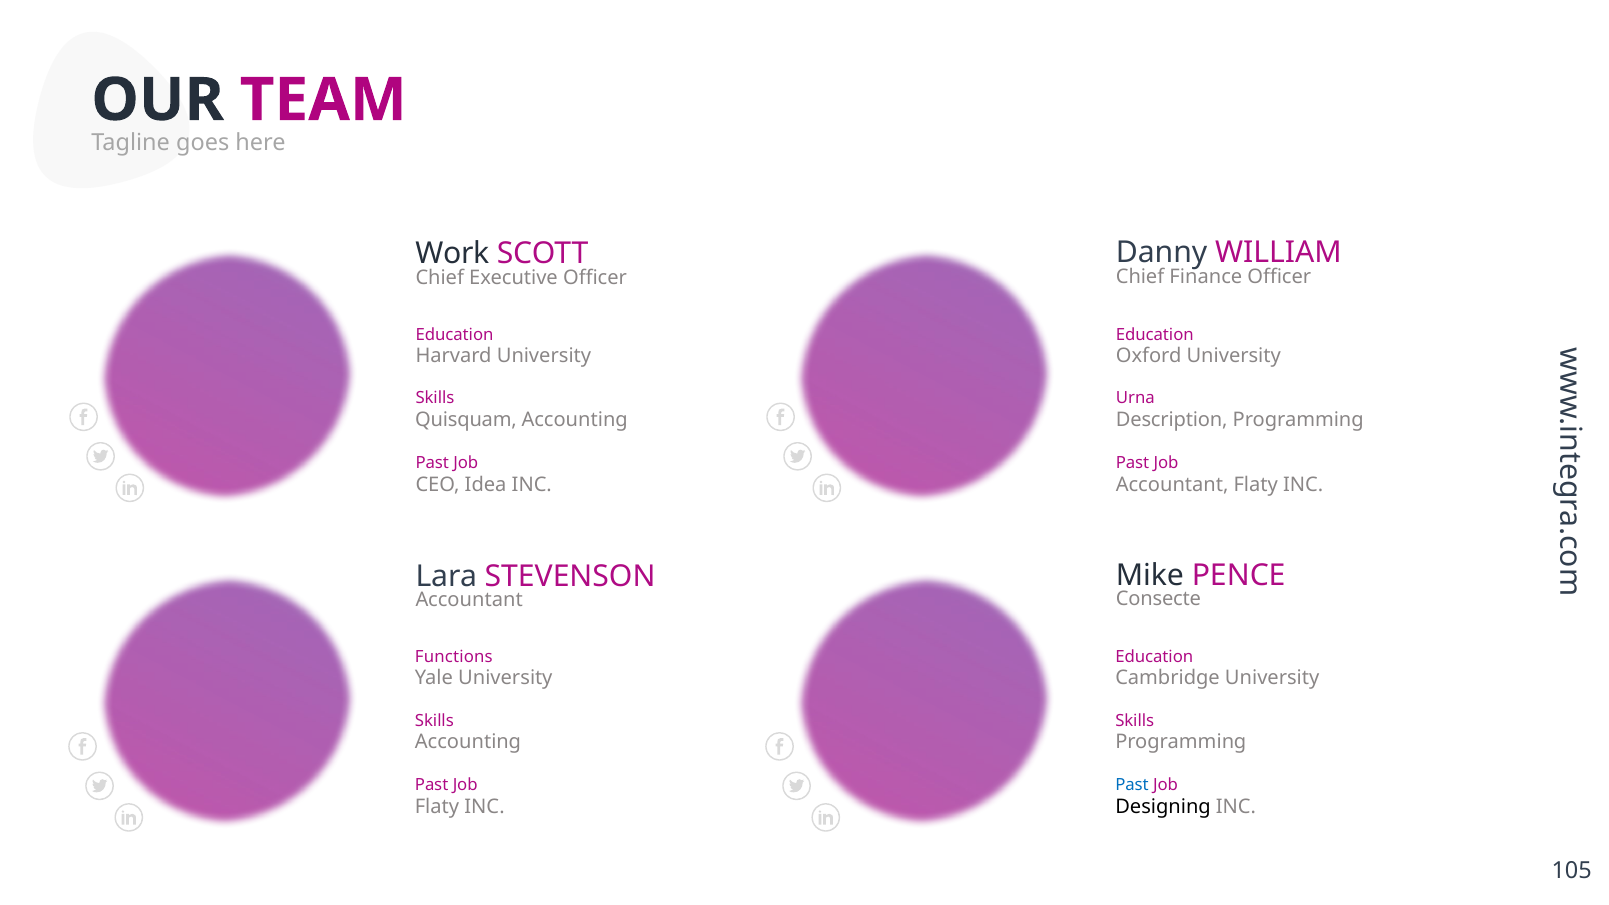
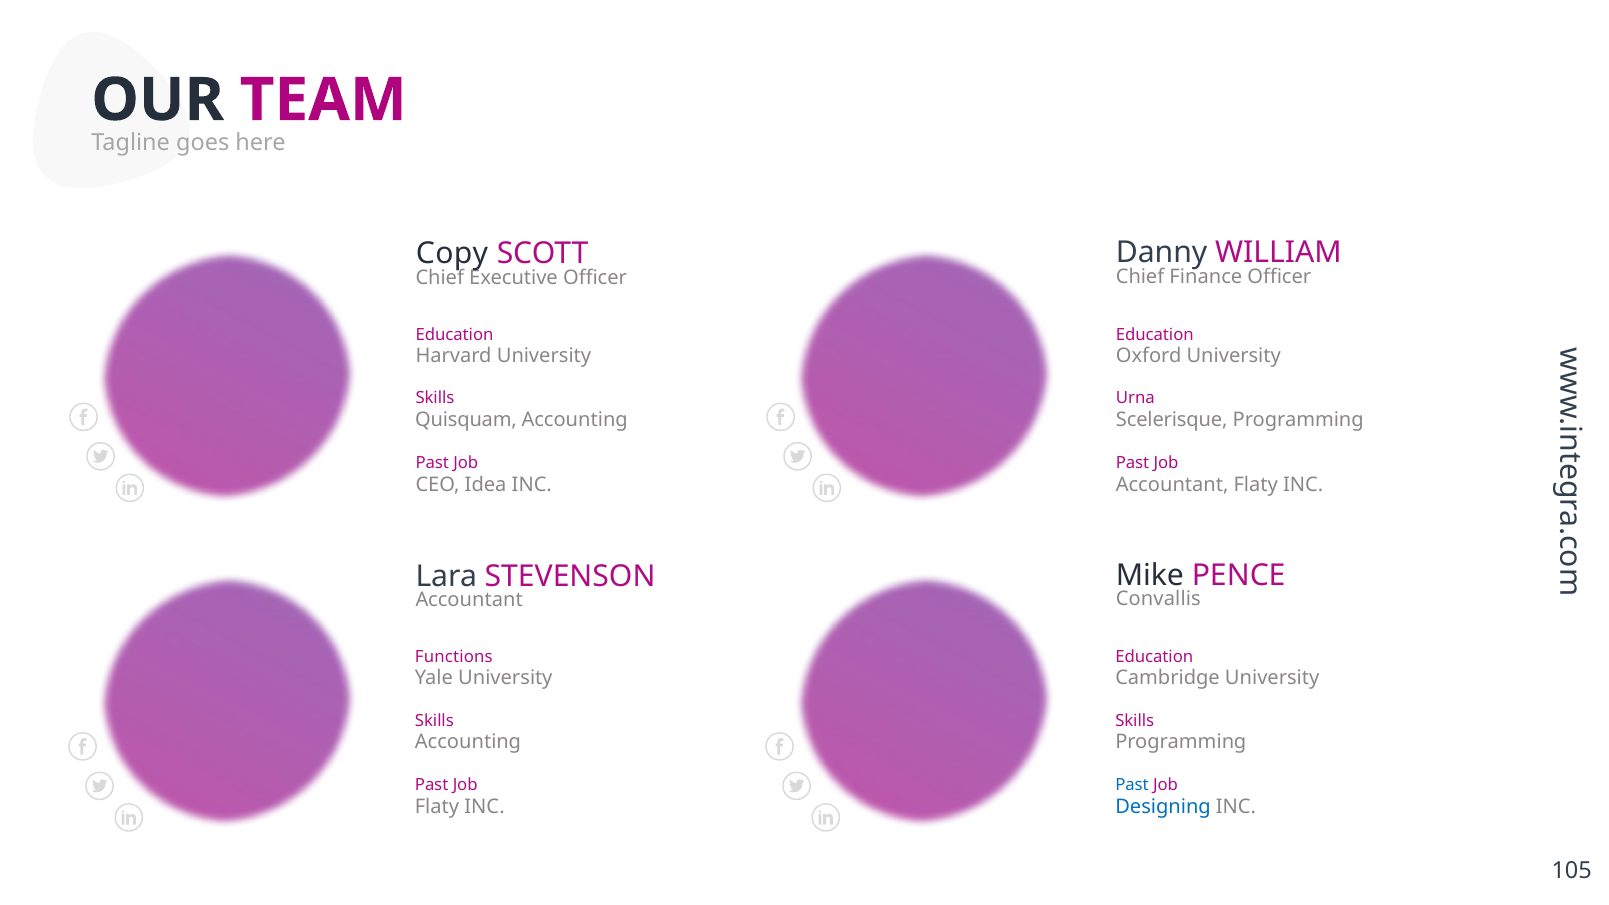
Work: Work -> Copy
Description: Description -> Scelerisque
Consecte: Consecte -> Convallis
Designing colour: black -> blue
